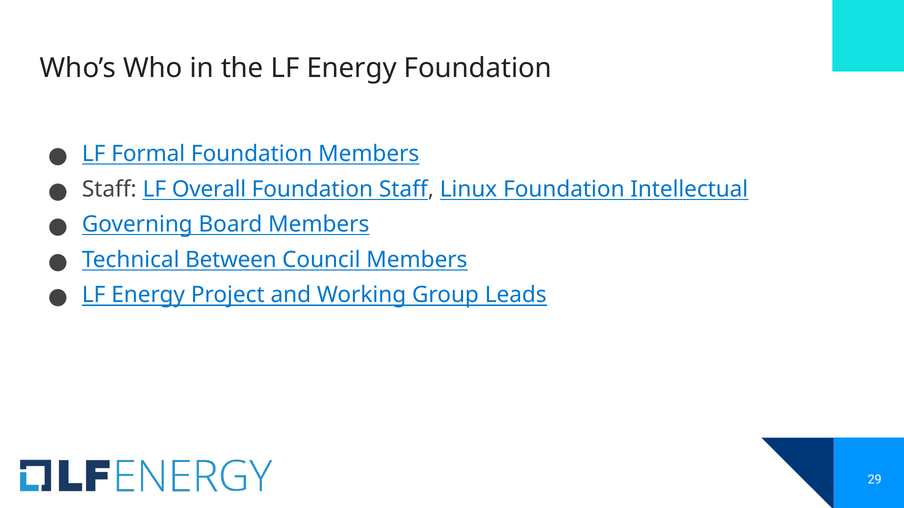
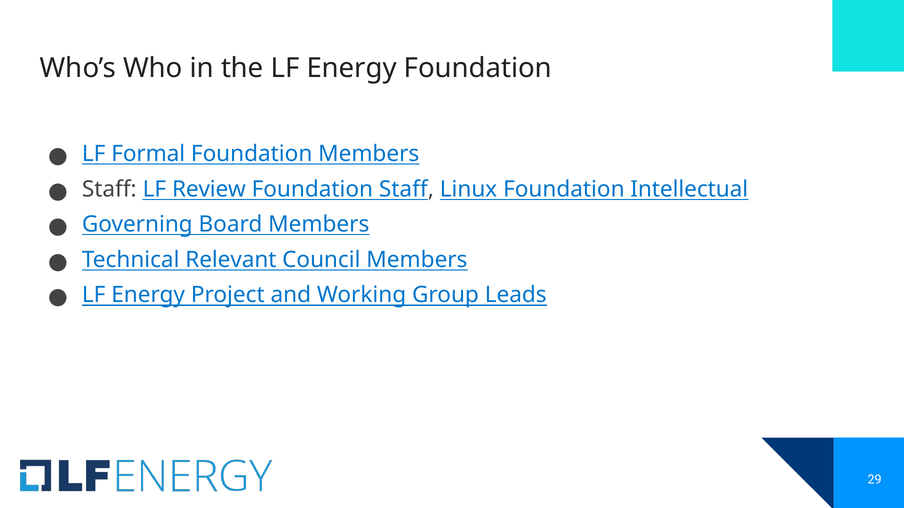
Overall: Overall -> Review
Between: Between -> Relevant
